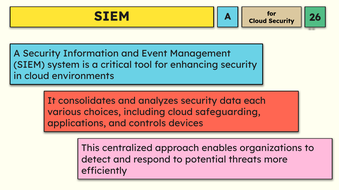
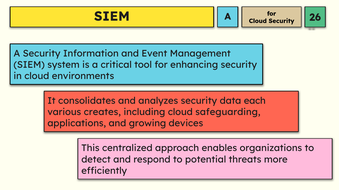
choices: choices -> creates
controls: controls -> growing
